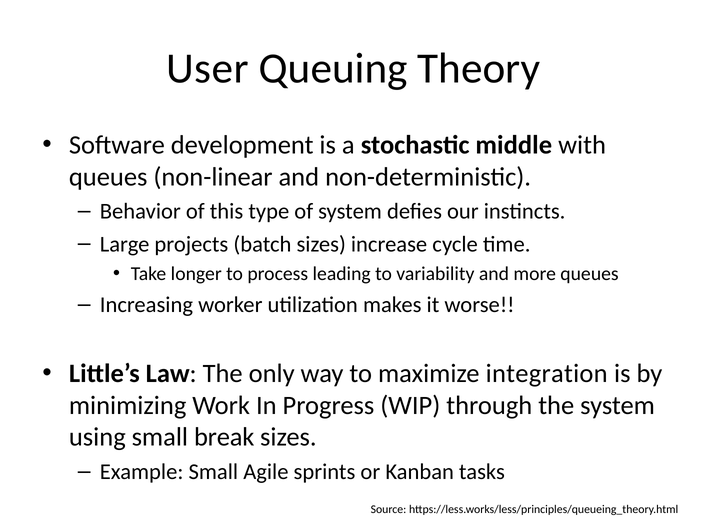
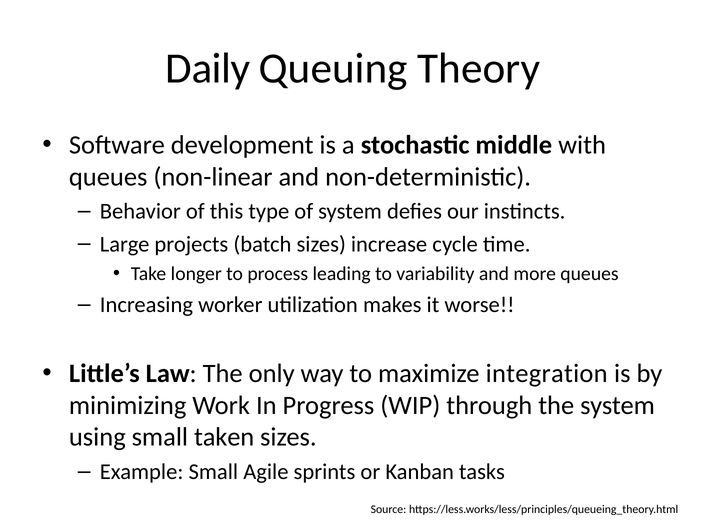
User: User -> Daily
break: break -> taken
